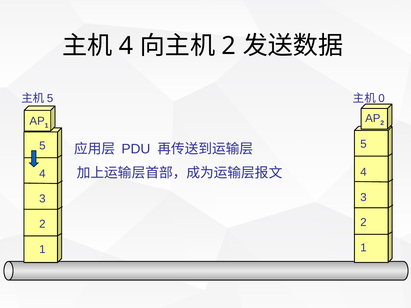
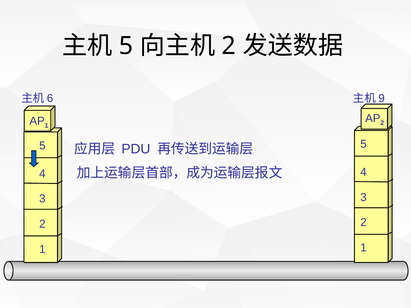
4 at (126, 46): 4 -> 5
5 at (50, 98): 5 -> 6
0: 0 -> 9
